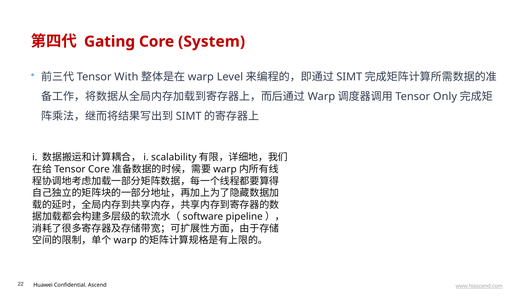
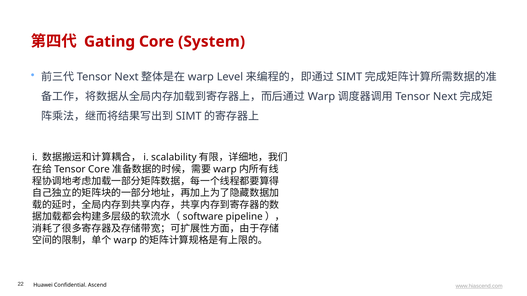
With at (126, 77): With -> Next
Only at (445, 97): Only -> Next
